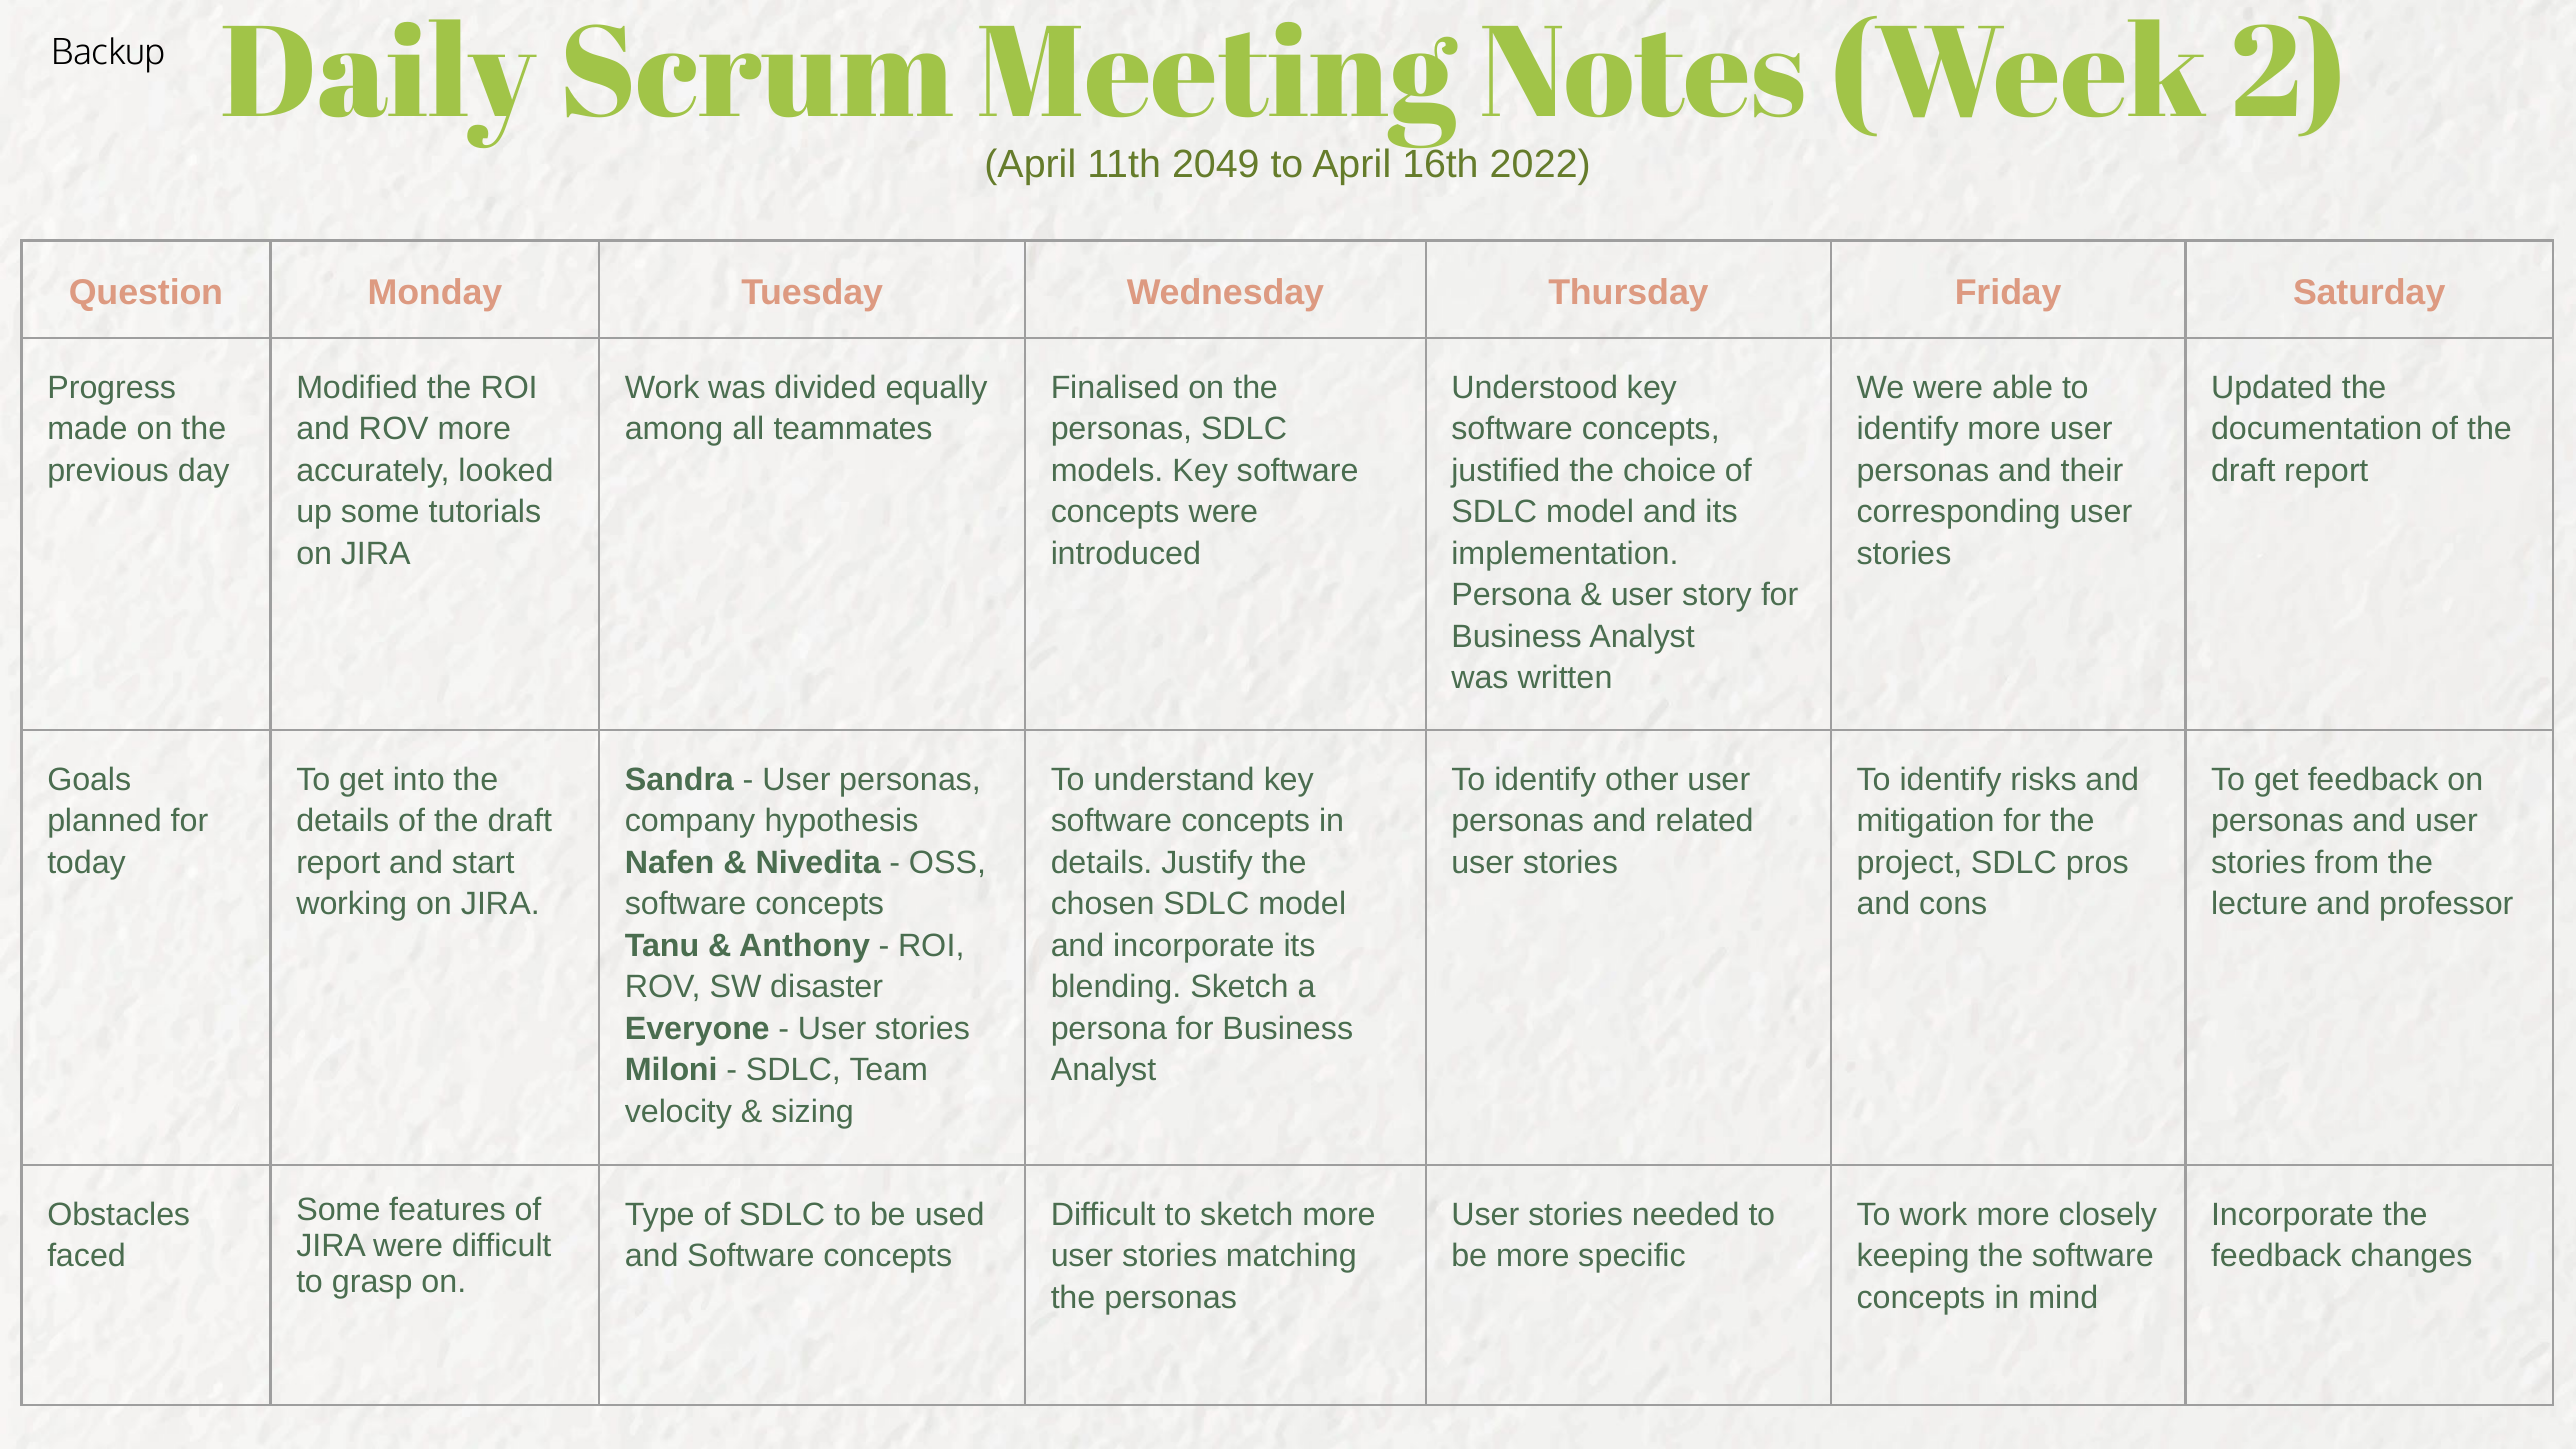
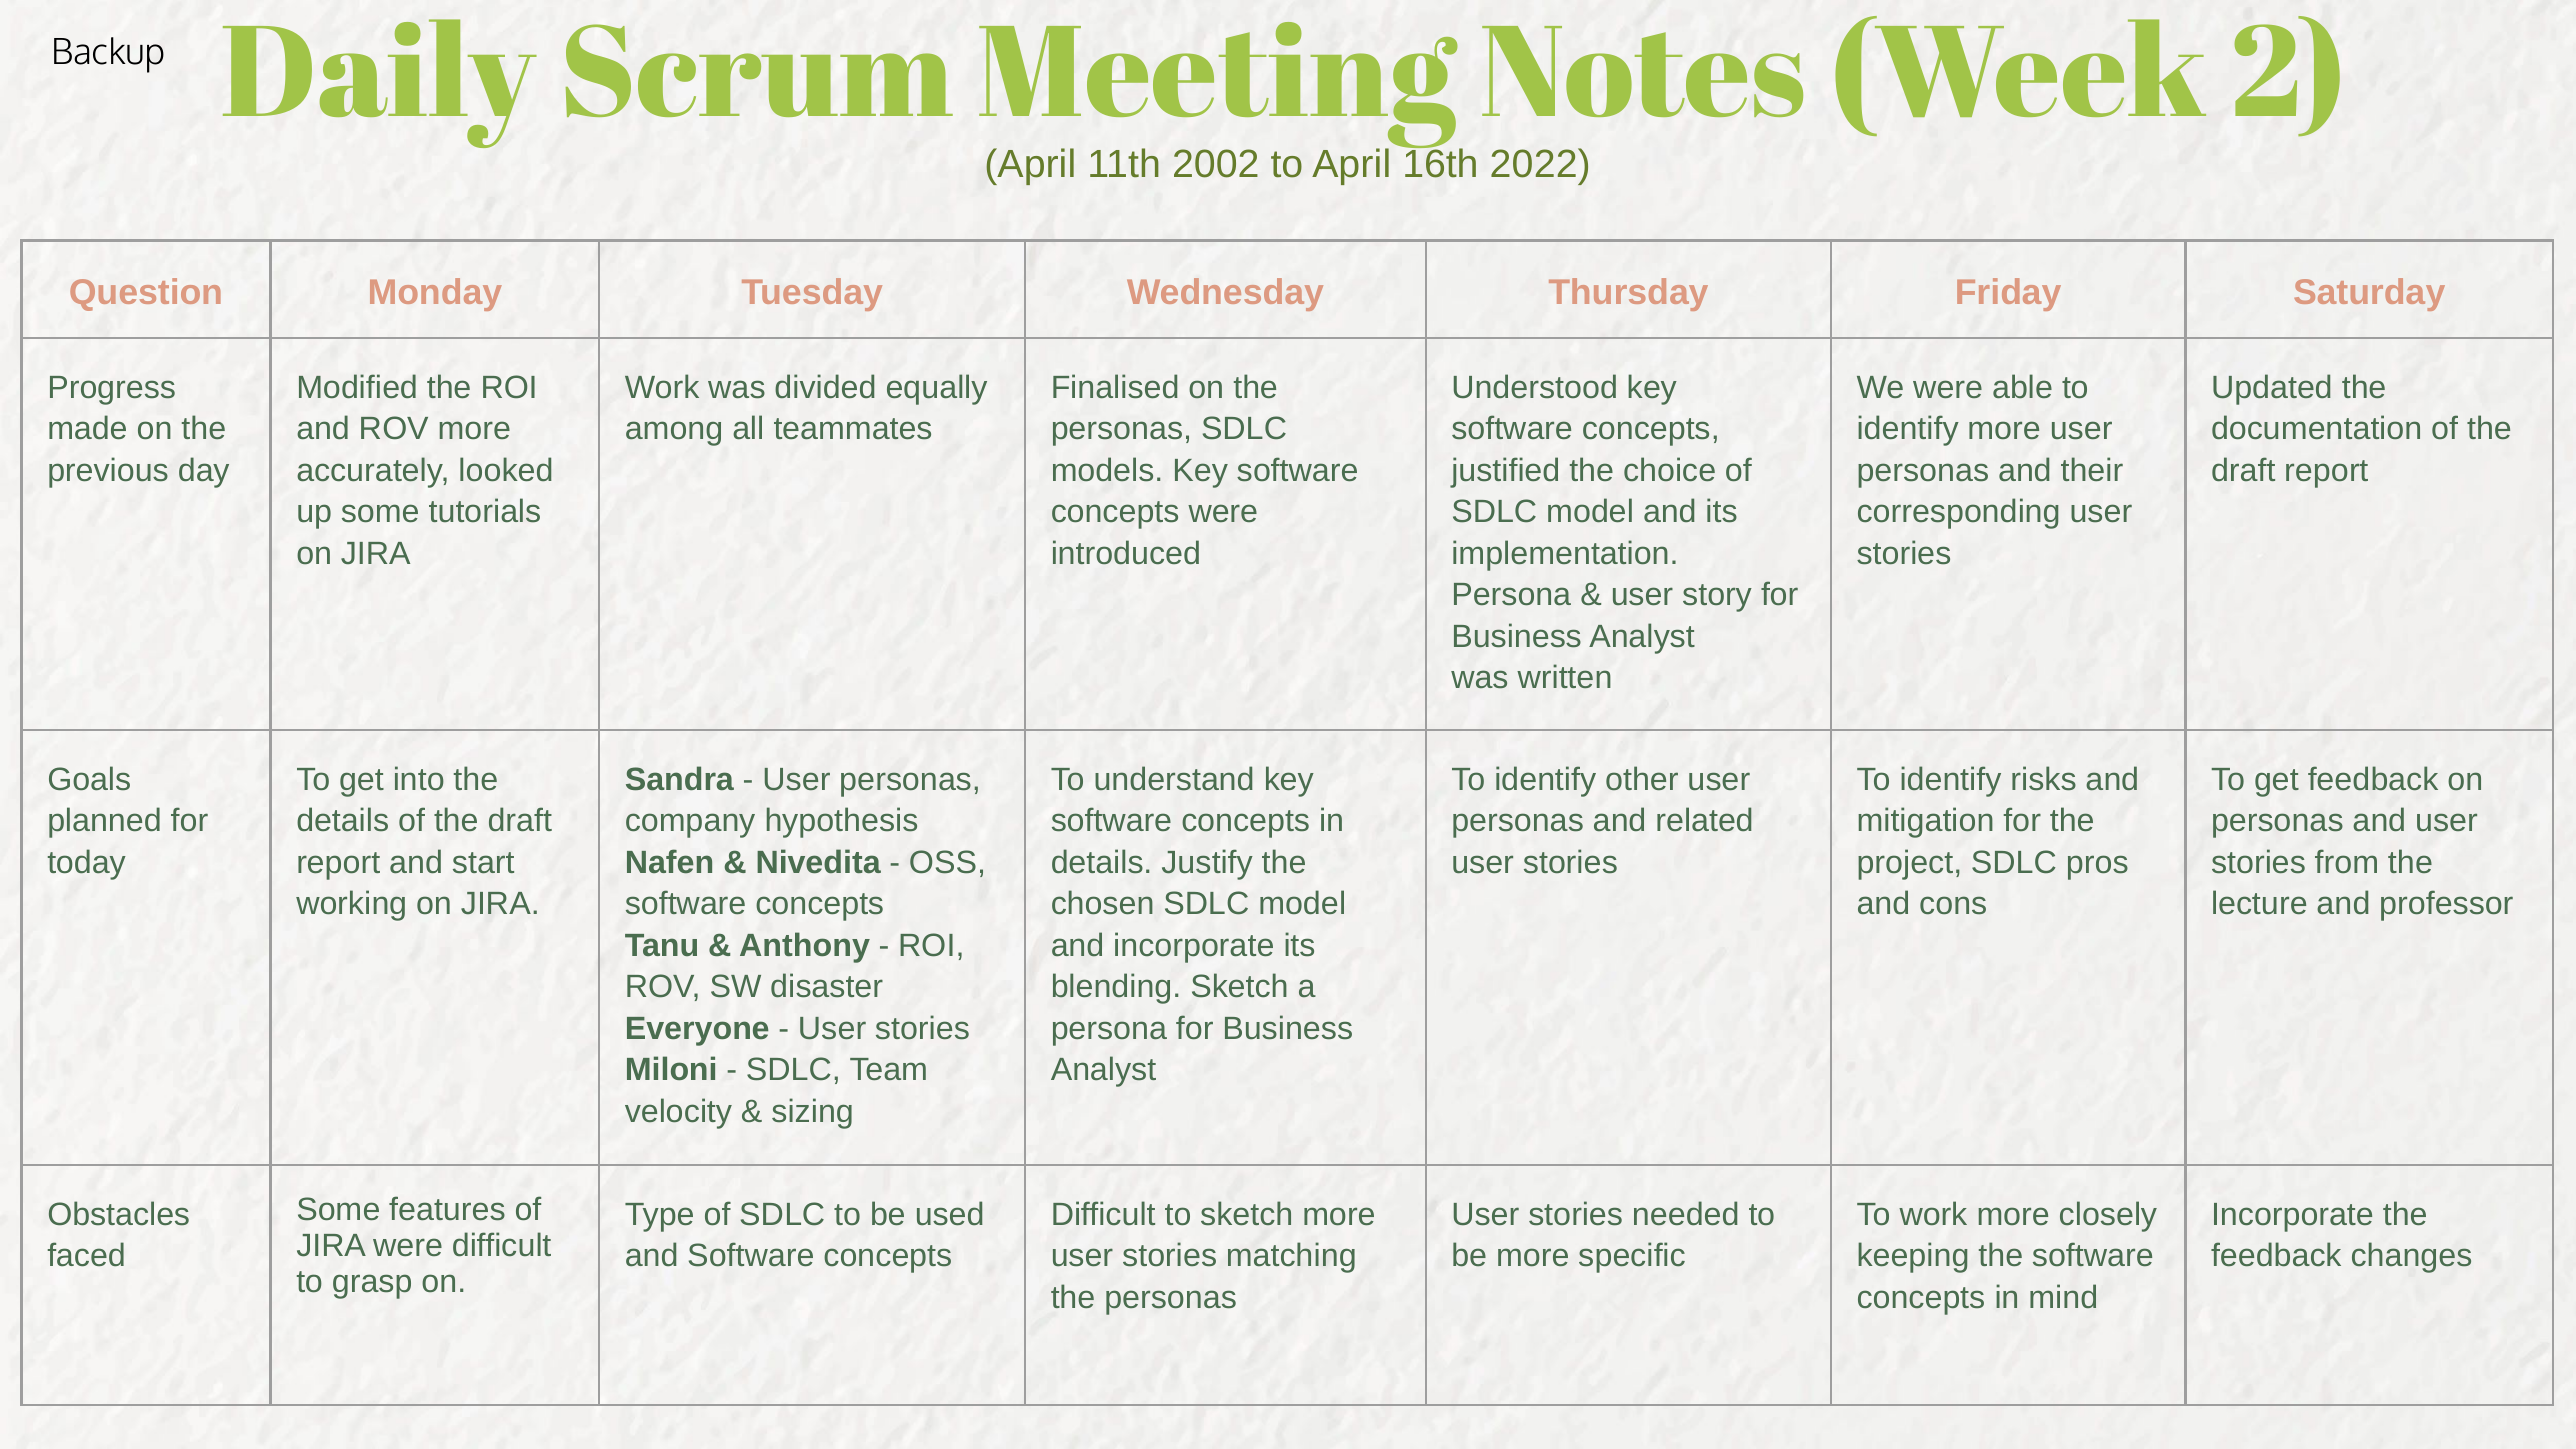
2049: 2049 -> 2002
